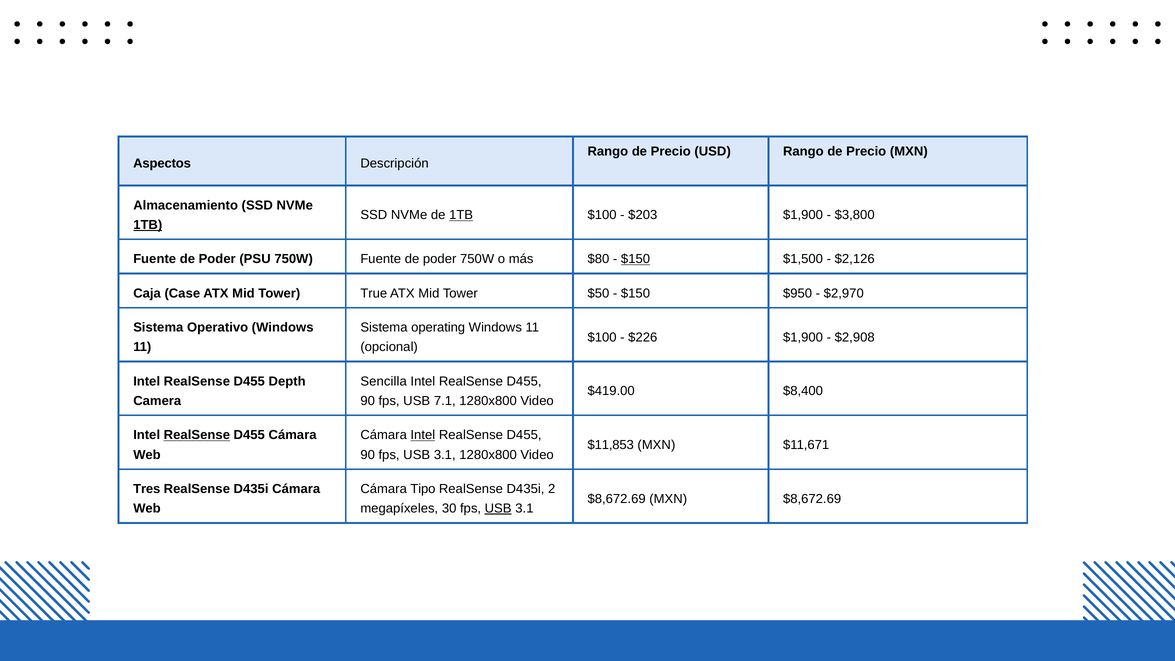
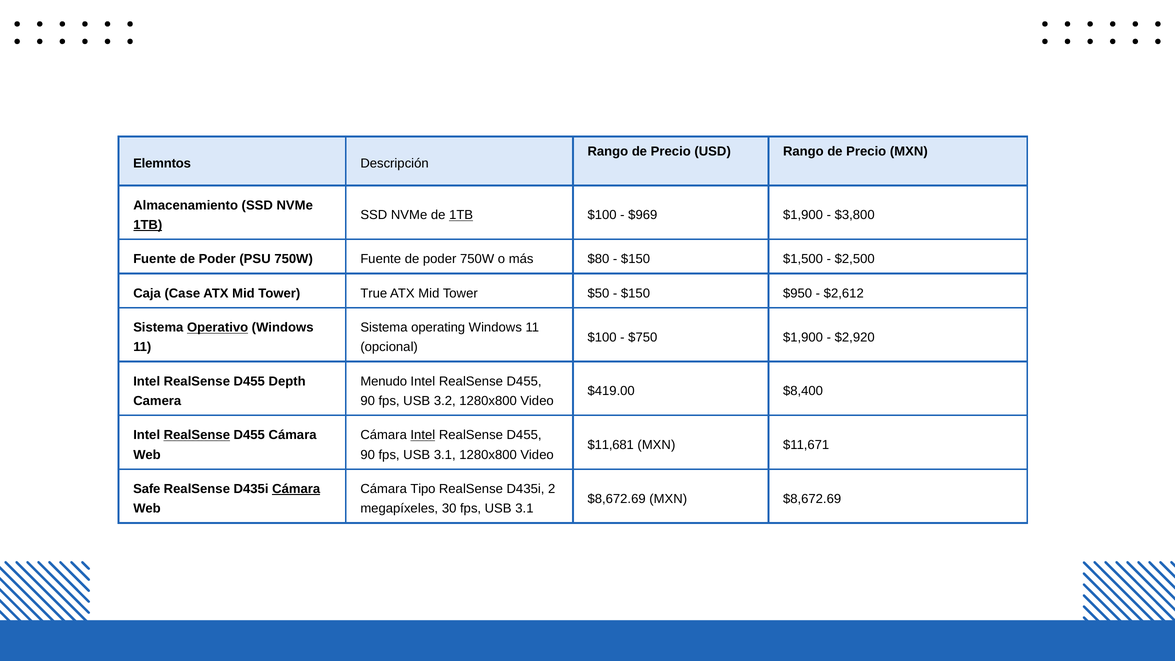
Aspectos: Aspectos -> Elemntos
$203: $203 -> $969
$150 at (636, 259) underline: present -> none
$2,126: $2,126 -> $2,500
$2,970: $2,970 -> $2,612
Operativo underline: none -> present
$226: $226 -> $750
$2,908: $2,908 -> $2,920
Sencilla: Sencilla -> Menudo
7.1: 7.1 -> 3.2
$11,853: $11,853 -> $11,681
Tres: Tres -> Safe
Cámara at (296, 489) underline: none -> present
USB at (498, 508) underline: present -> none
